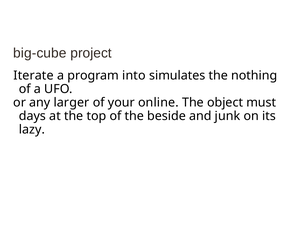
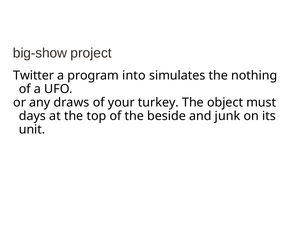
big-cube: big-cube -> big-show
Iterate: Iterate -> Twitter
larger: larger -> draws
online: online -> turkey
lazy: lazy -> unit
